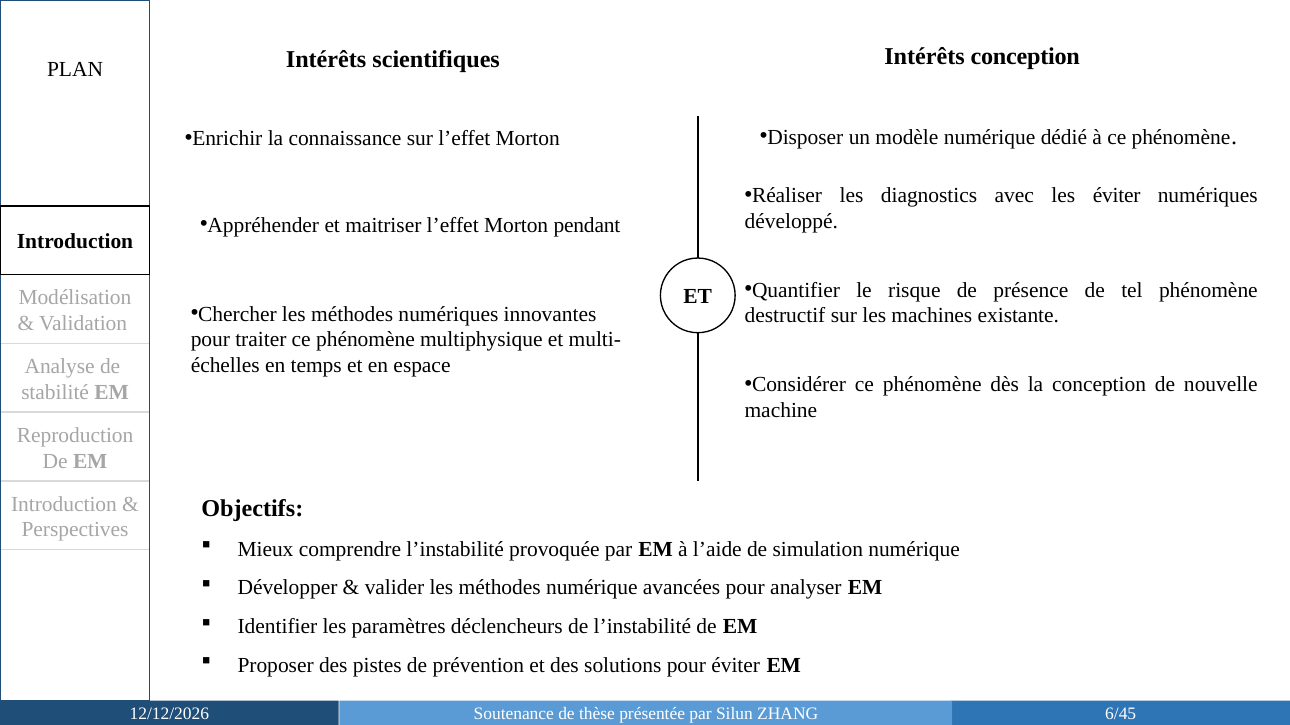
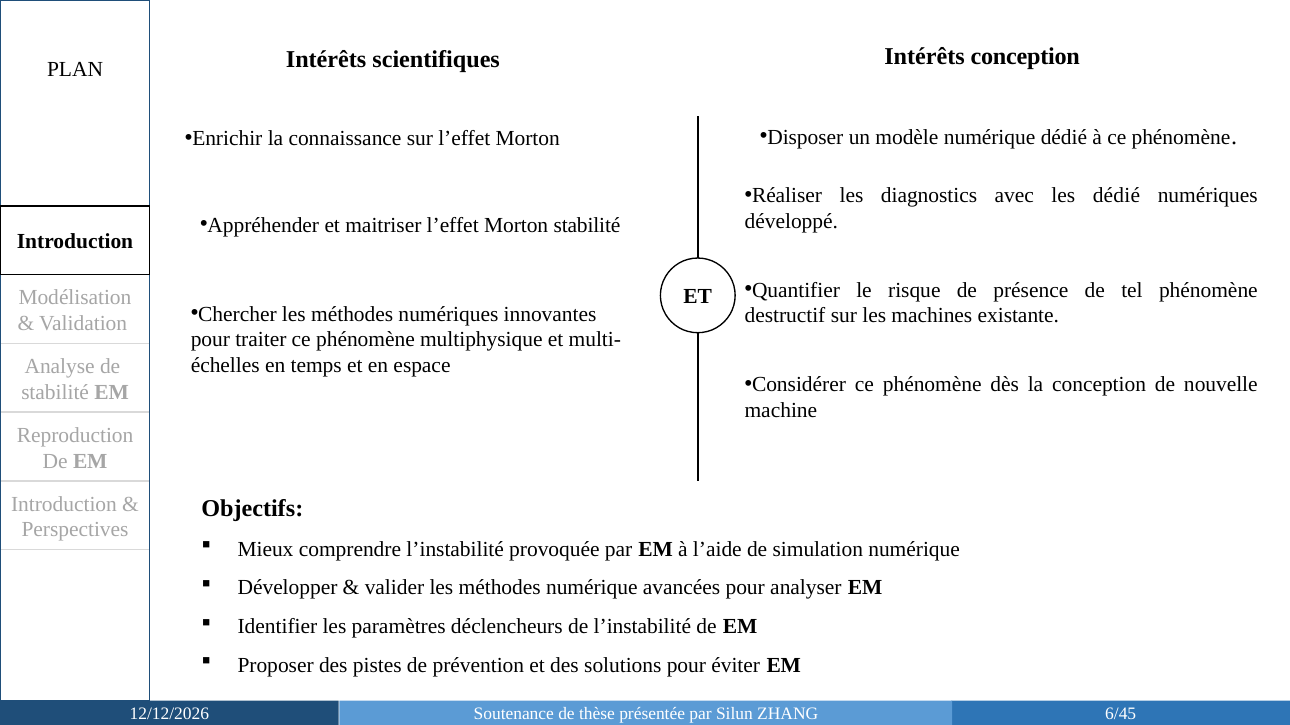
les éviter: éviter -> dédié
Morton pendant: pendant -> stabilité
